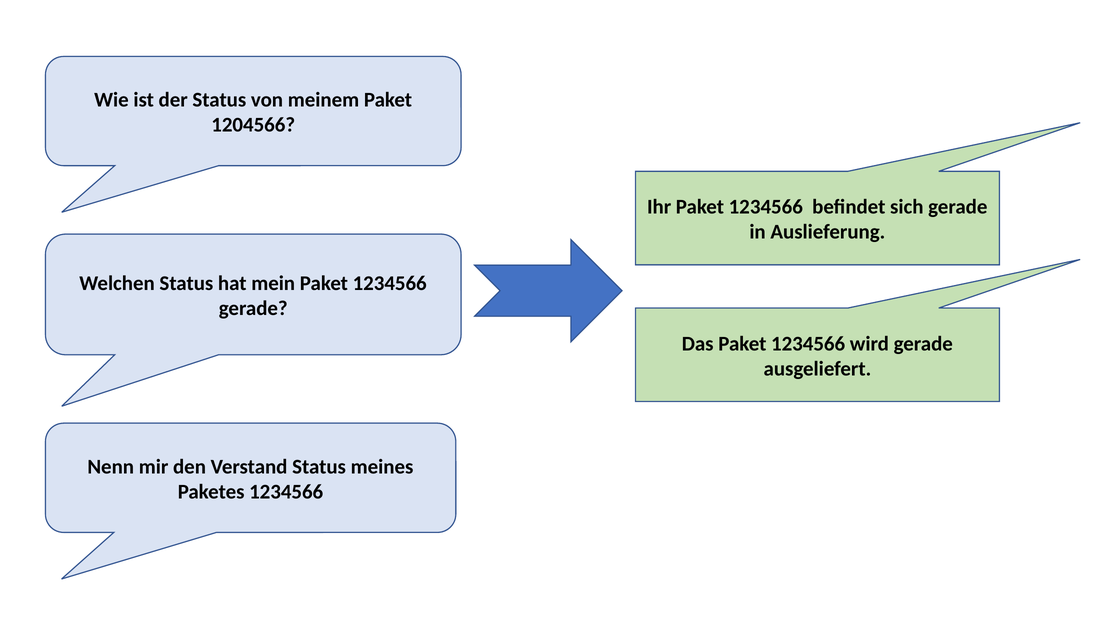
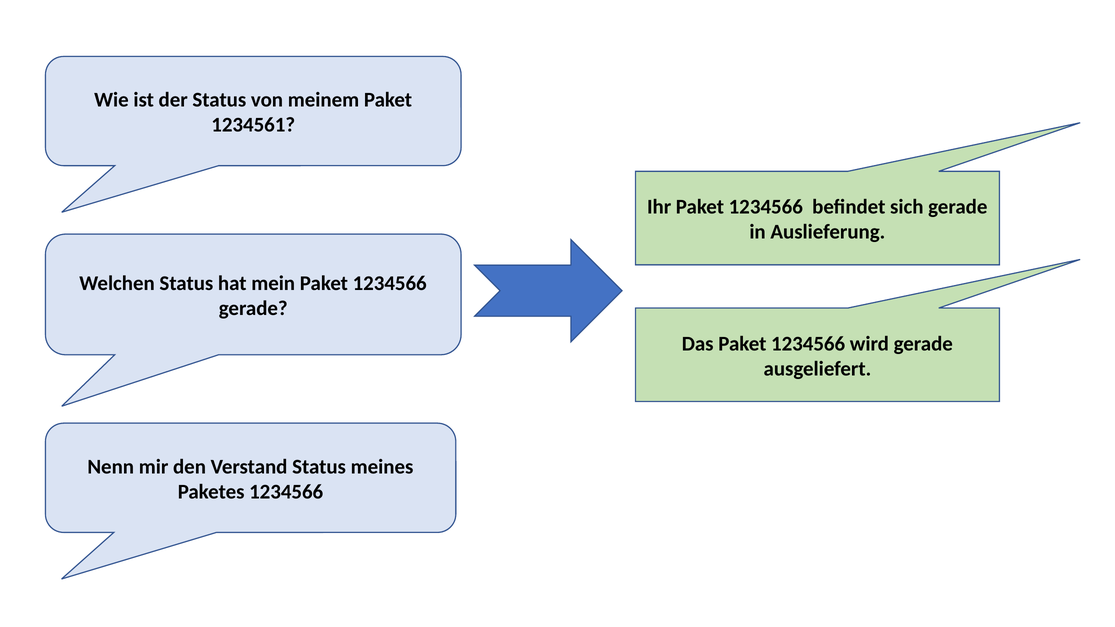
1204566: 1204566 -> 1234561
